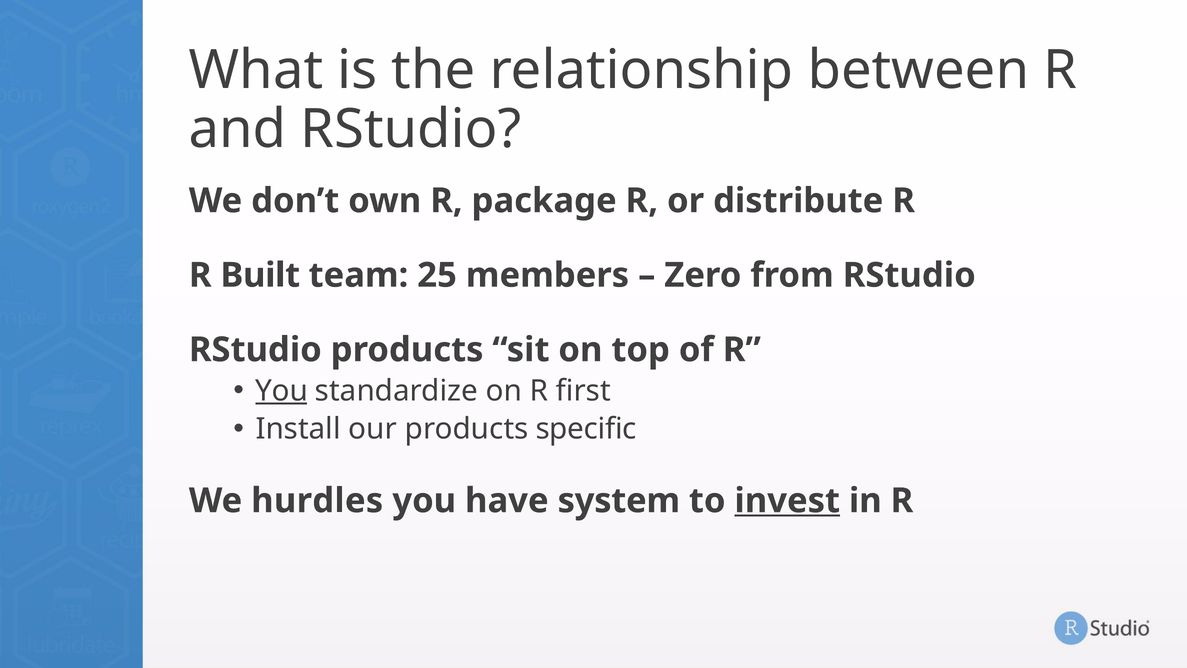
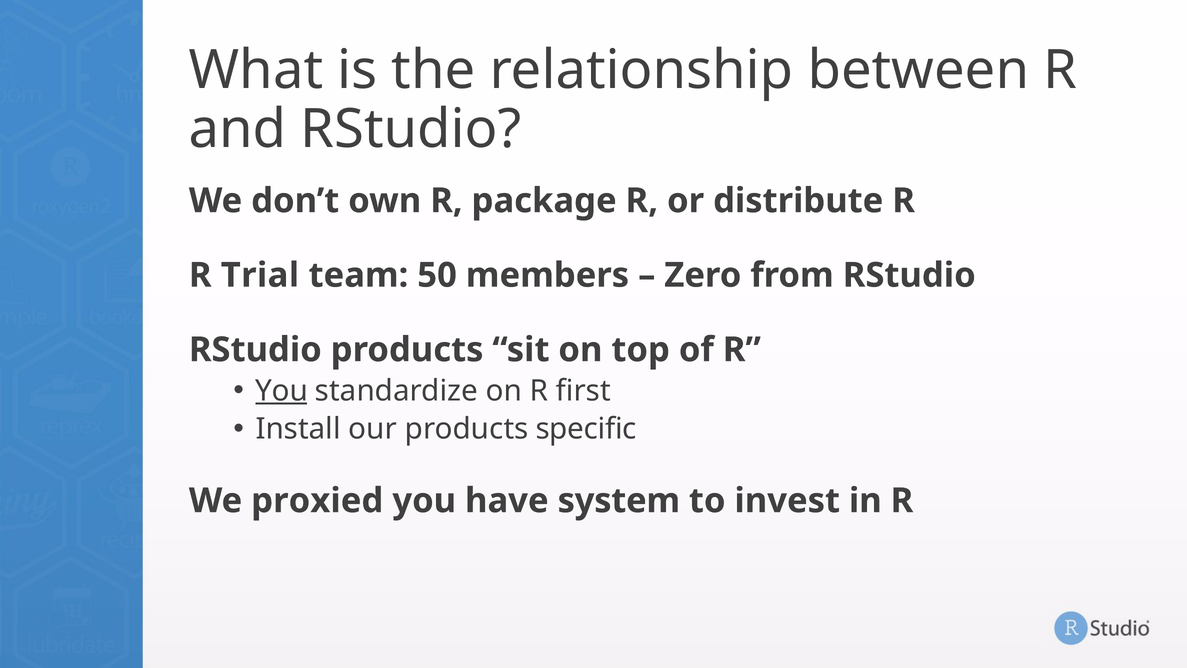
Built: Built -> Trial
25: 25 -> 50
hurdles: hurdles -> proxied
invest underline: present -> none
